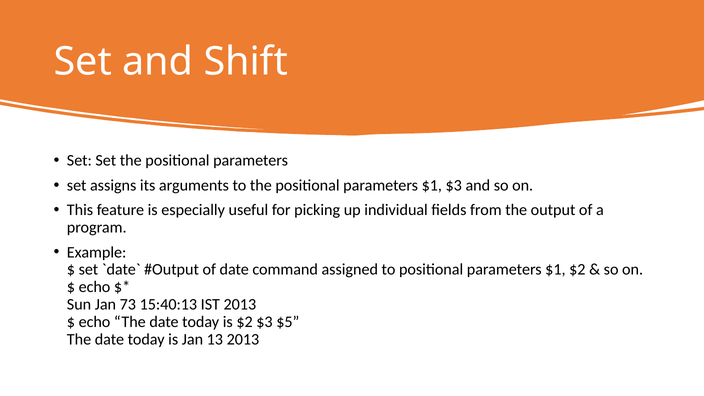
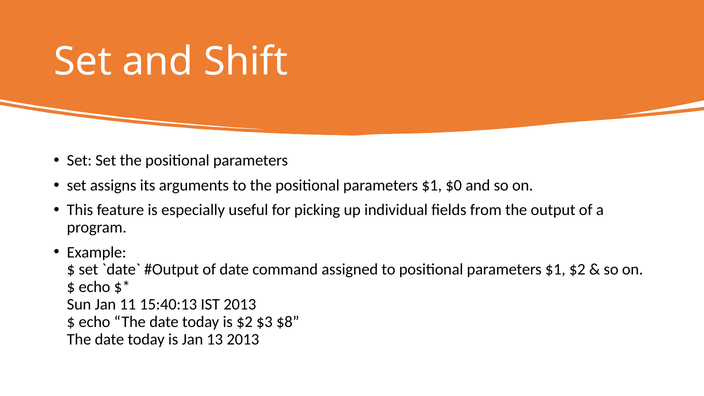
$1 $3: $3 -> $0
73: 73 -> 11
$5: $5 -> $8
